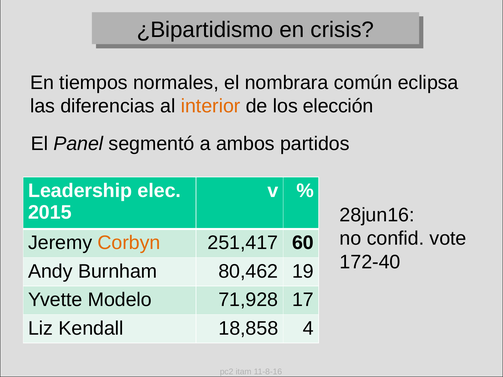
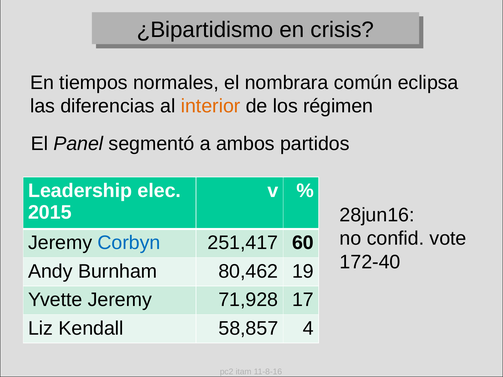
elección: elección -> régimen
Corbyn colour: orange -> blue
Yvette Modelo: Modelo -> Jeremy
18,858: 18,858 -> 58,857
